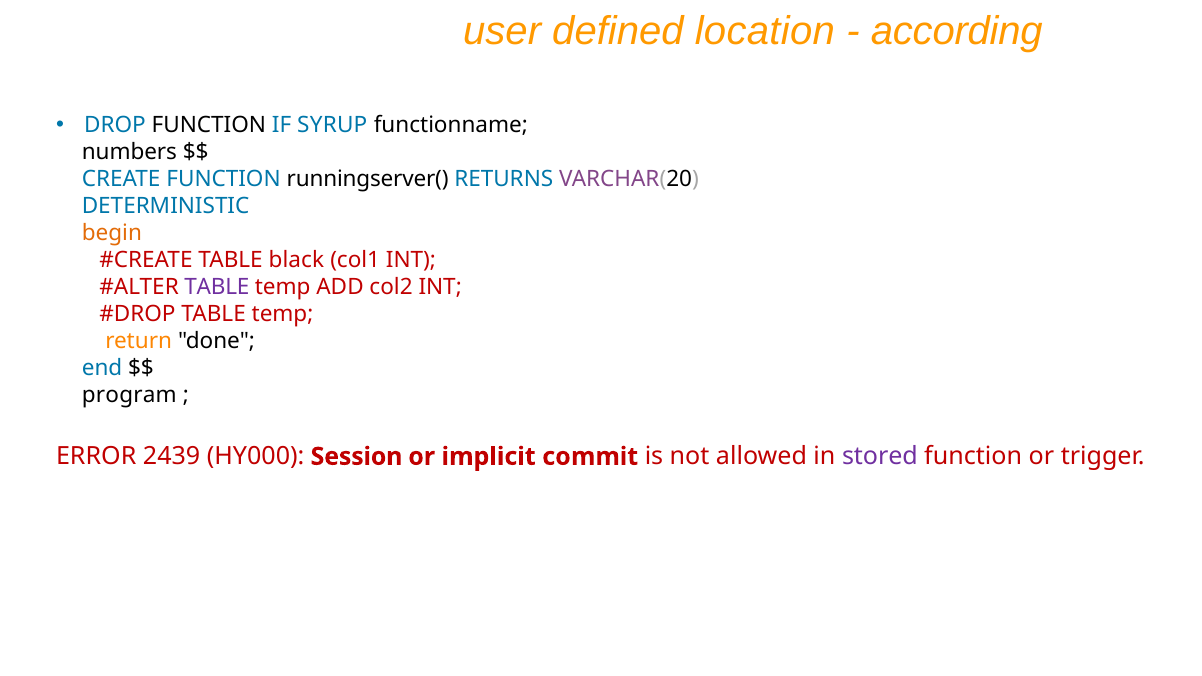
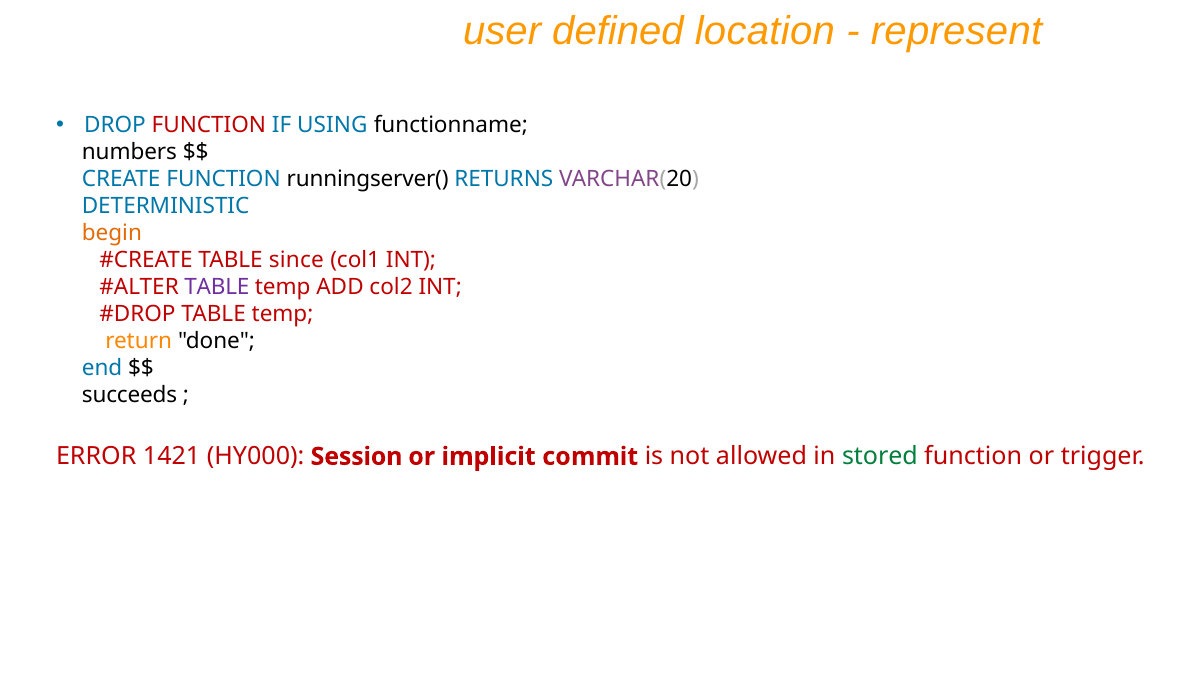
according: according -> represent
FUNCTION at (209, 125) colour: black -> red
SYRUP: SYRUP -> USING
black: black -> since
program: program -> succeeds
2439: 2439 -> 1421
stored colour: purple -> green
